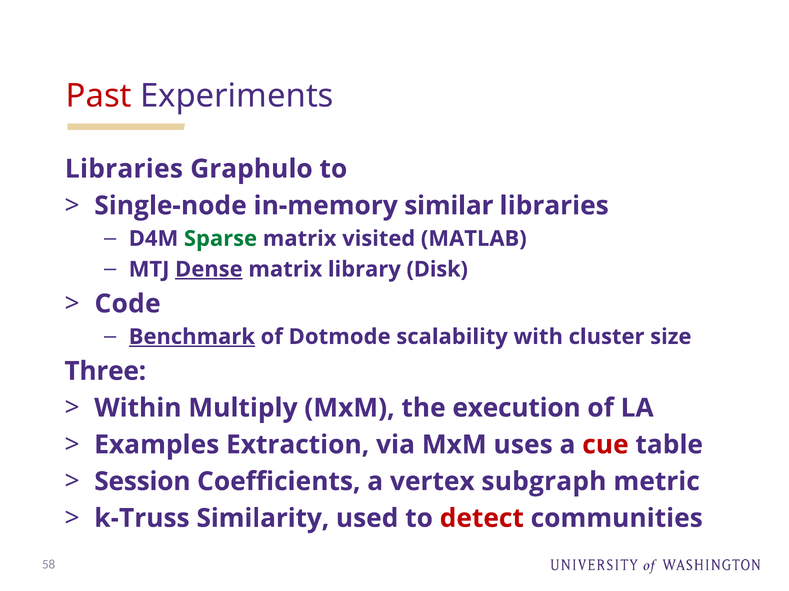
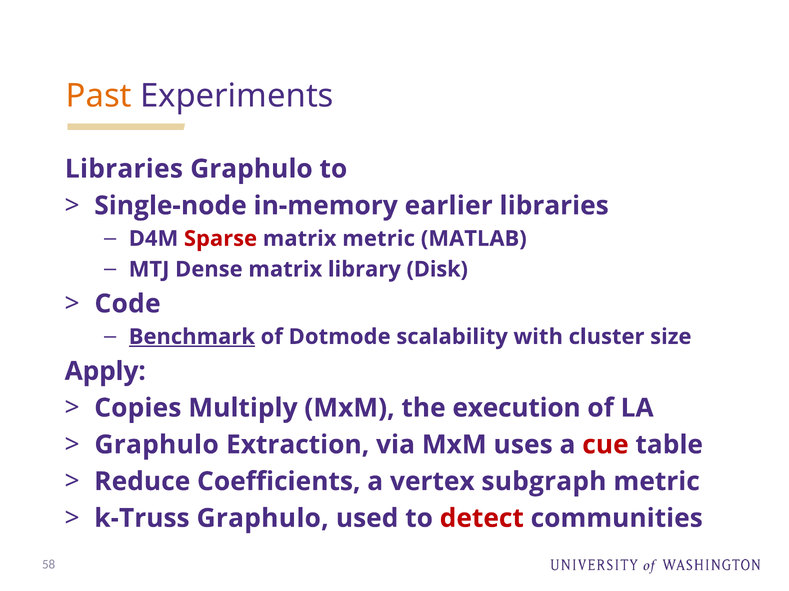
Past colour: red -> orange
similar: similar -> earlier
Sparse colour: green -> red
matrix visited: visited -> metric
Dense underline: present -> none
Three: Three -> Apply
Within: Within -> Copies
Examples at (157, 445): Examples -> Graphulo
Session: Session -> Reduce
k-Truss Similarity: Similarity -> Graphulo
